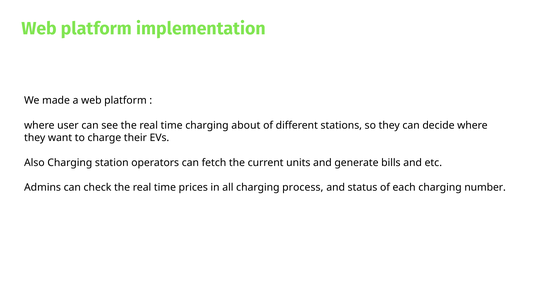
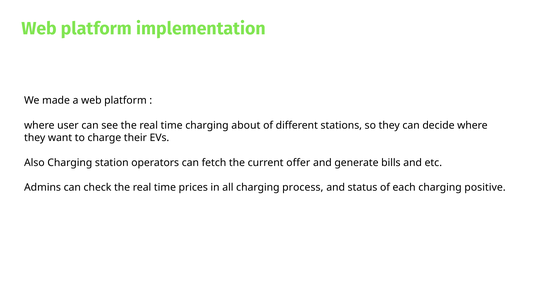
units: units -> offer
number: number -> positive
